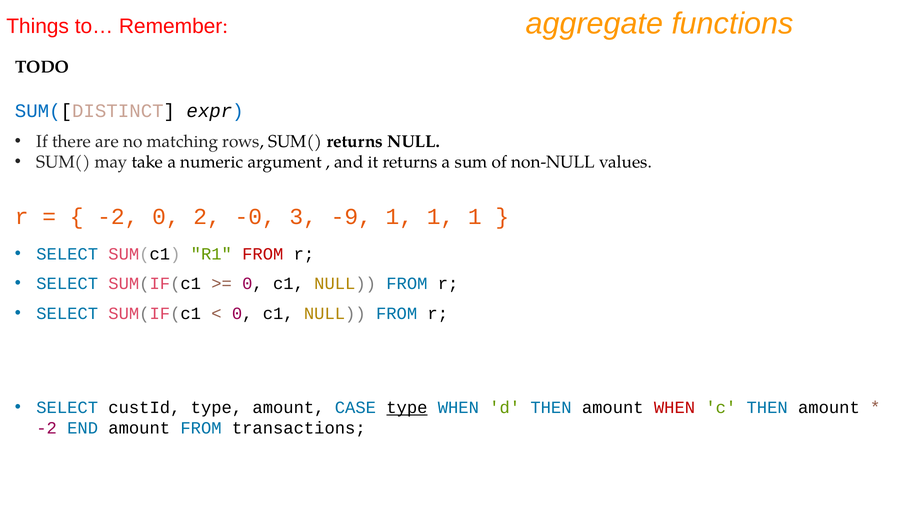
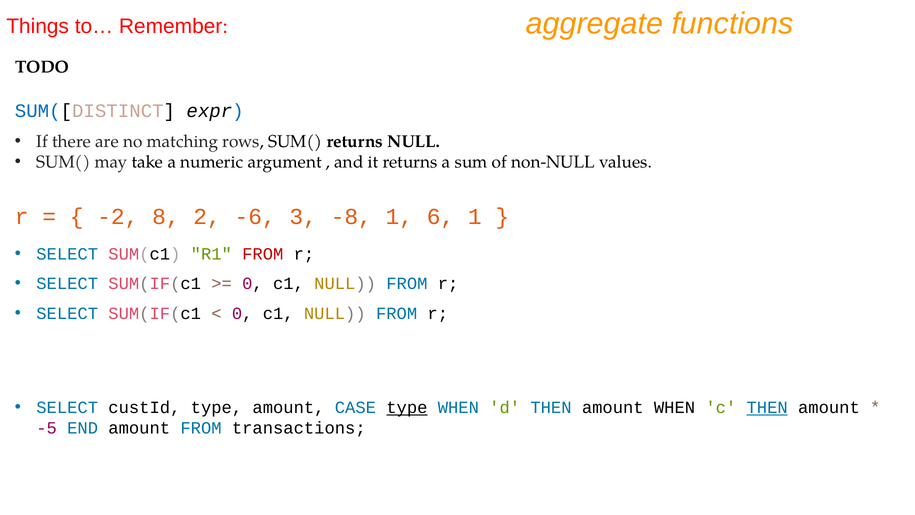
-2 0: 0 -> 8
-0: -0 -> -6
-9: -9 -> -8
1 at (440, 216): 1 -> 6
WHEN at (675, 407) colour: red -> black
THEN at (767, 407) underline: none -> present
-2 at (47, 428): -2 -> -5
